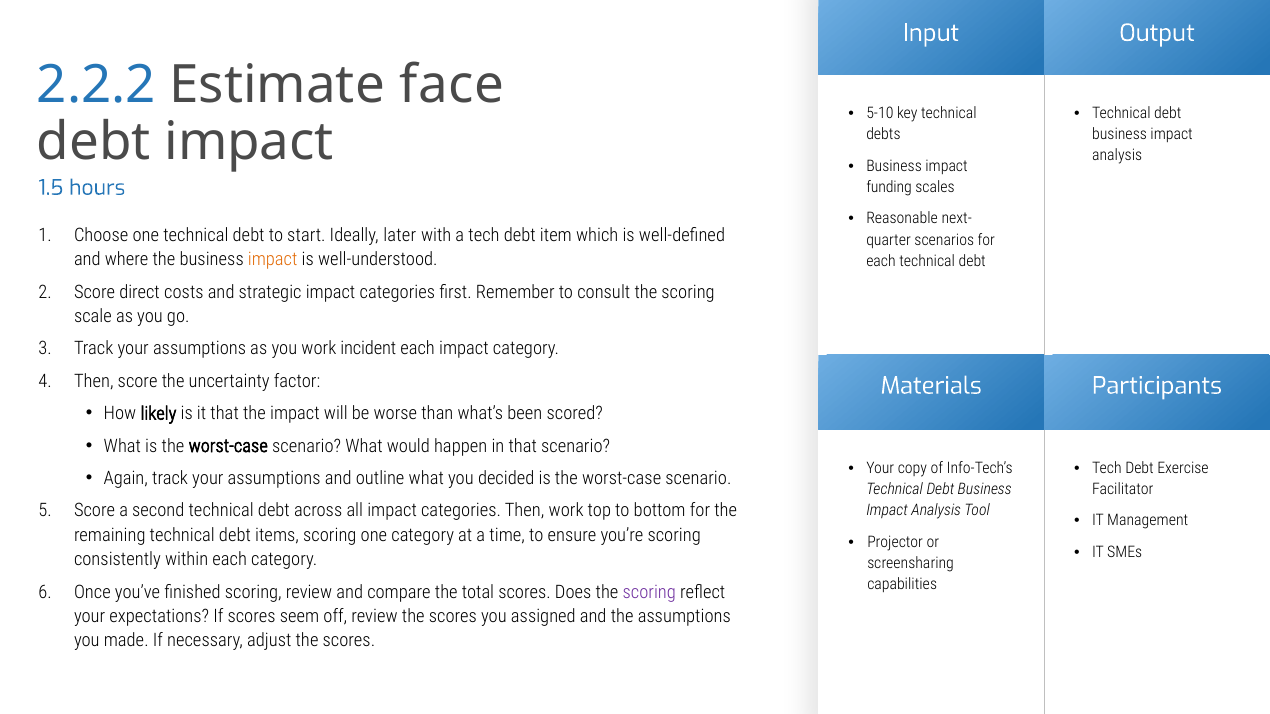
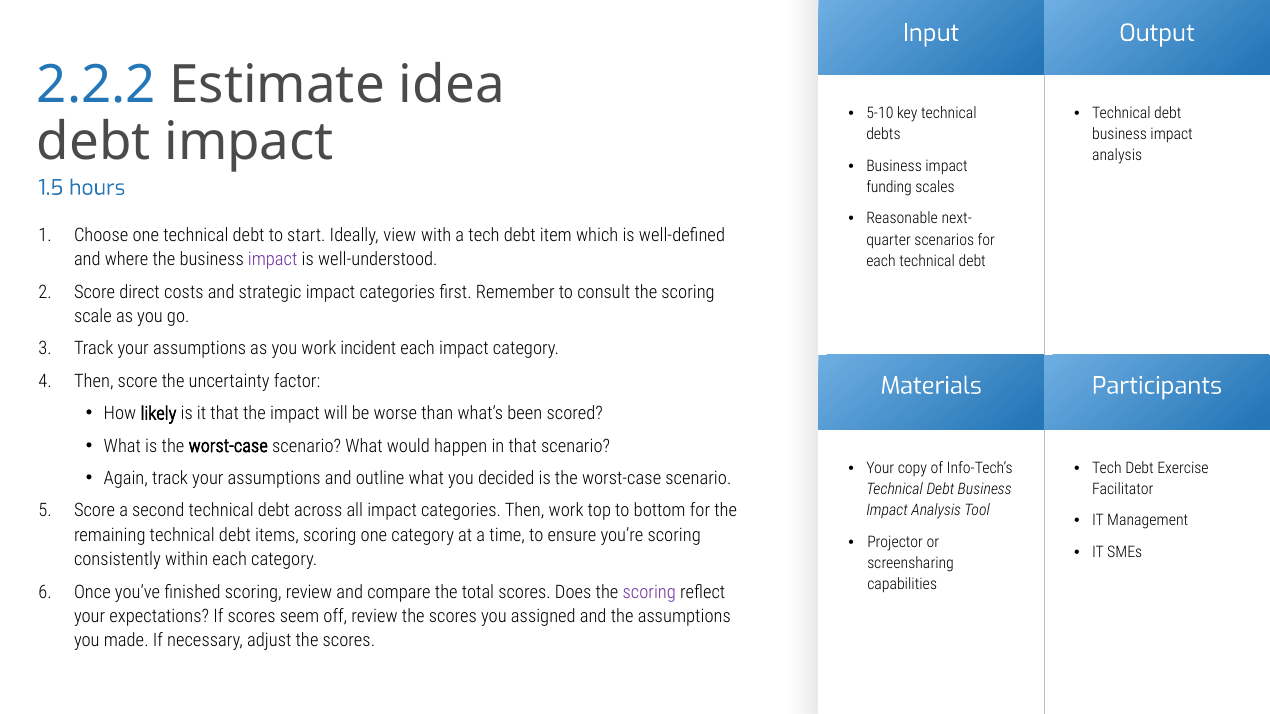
face: face -> idea
later: later -> view
impact at (273, 260) colour: orange -> purple
